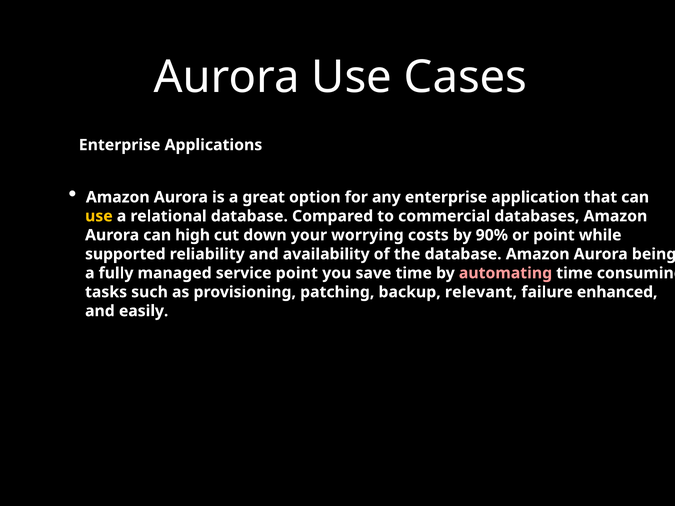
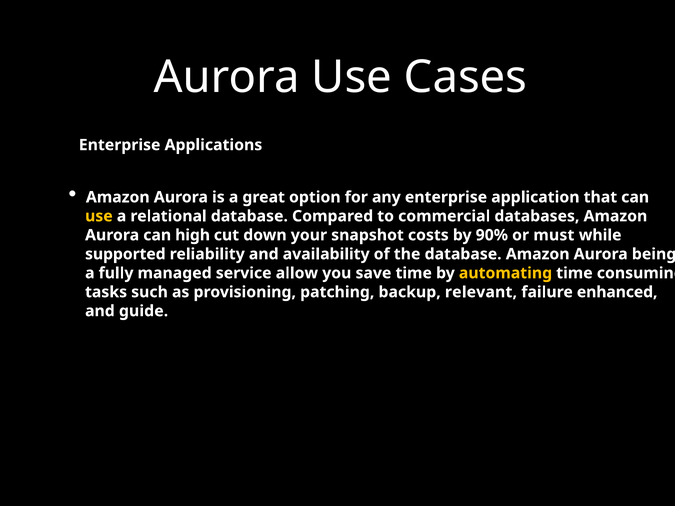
worrying: worrying -> snapshot
or point: point -> must
service point: point -> allow
automating colour: pink -> yellow
easily: easily -> guide
